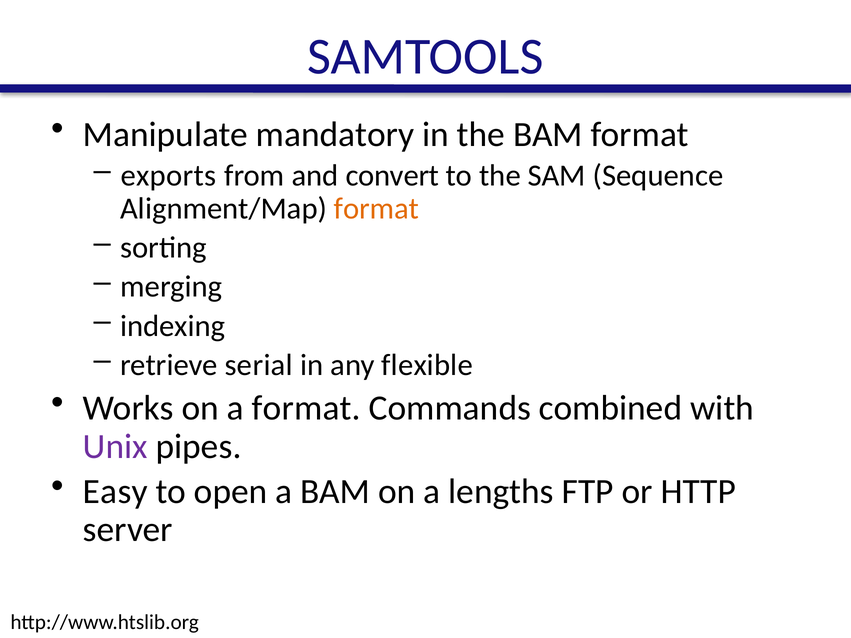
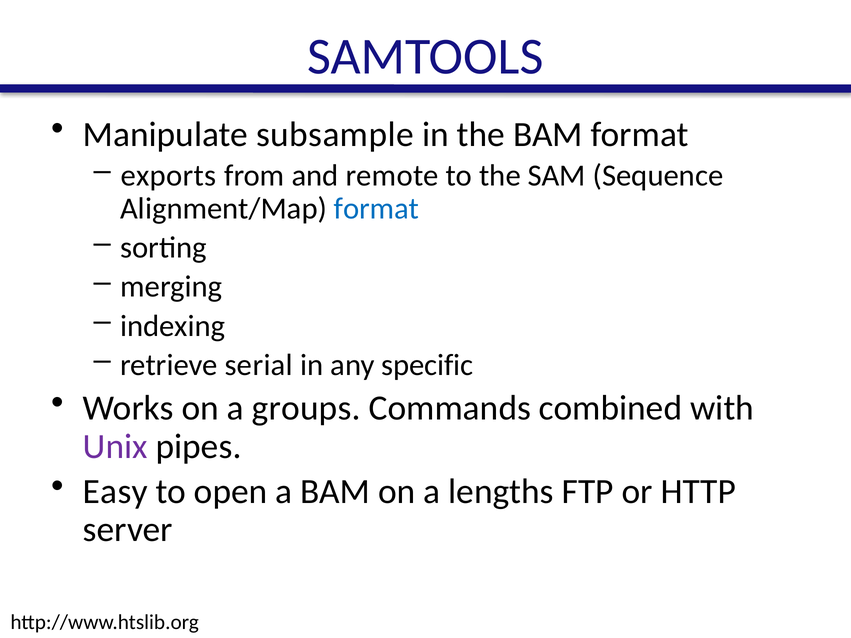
mandatory: mandatory -> subsample
convert: convert -> remote
format at (376, 209) colour: orange -> blue
flexible: flexible -> specific
a format: format -> groups
